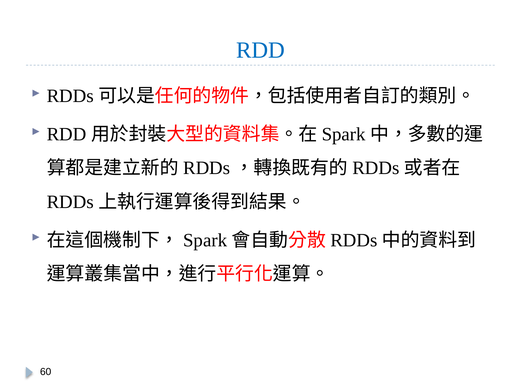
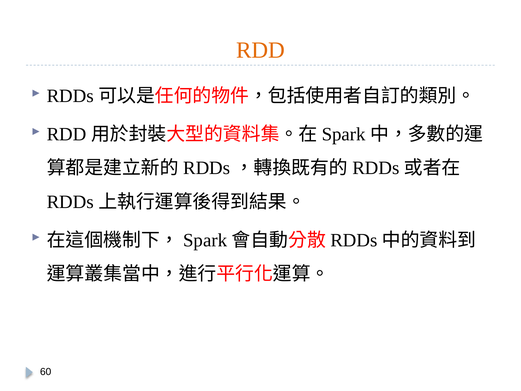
RDD colour: blue -> orange
